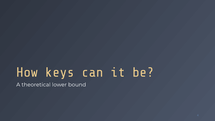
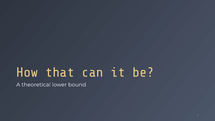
keys: keys -> that
